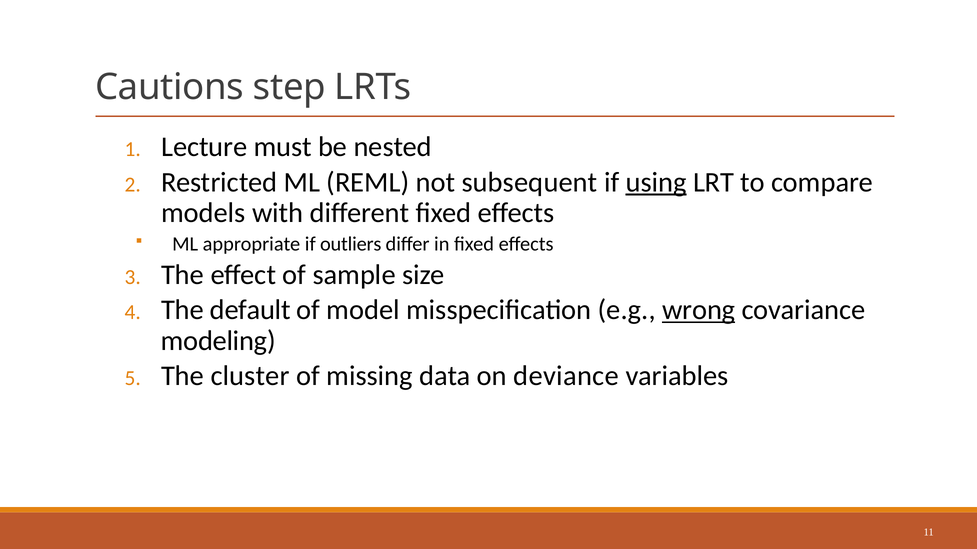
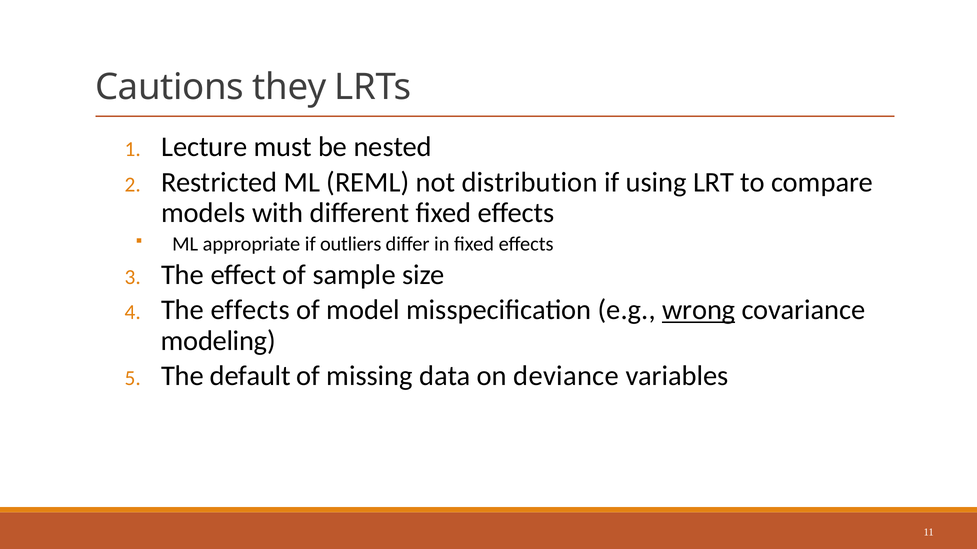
step: step -> they
subsequent: subsequent -> distribution
using underline: present -> none
The default: default -> effects
cluster: cluster -> default
